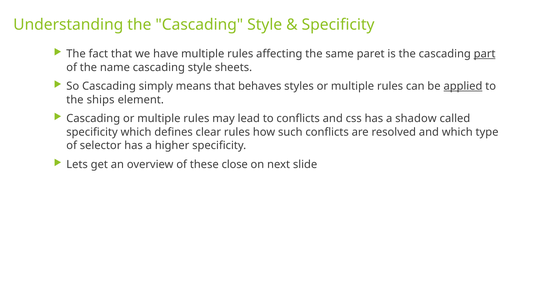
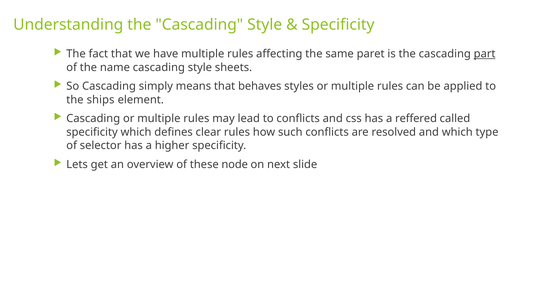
applied underline: present -> none
shadow: shadow -> reffered
close: close -> node
